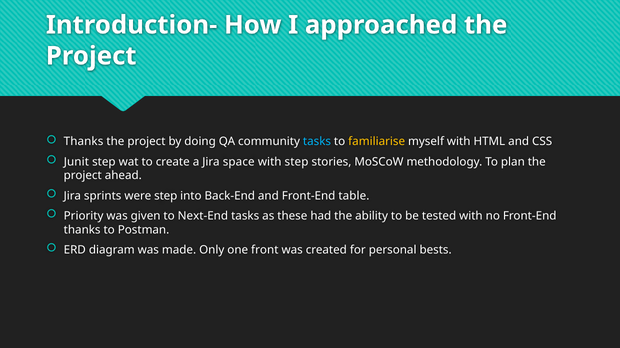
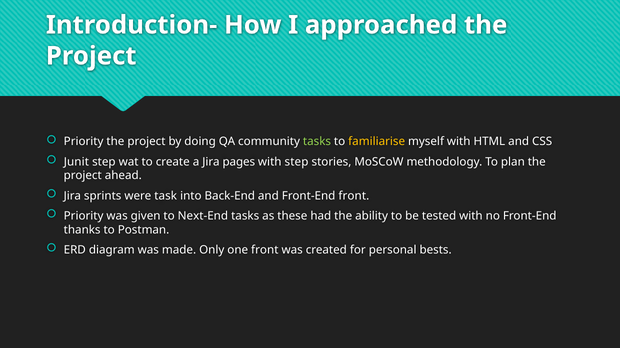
Thanks at (84, 142): Thanks -> Priority
tasks at (317, 142) colour: light blue -> light green
space: space -> pages
were step: step -> task
Front-End table: table -> front
